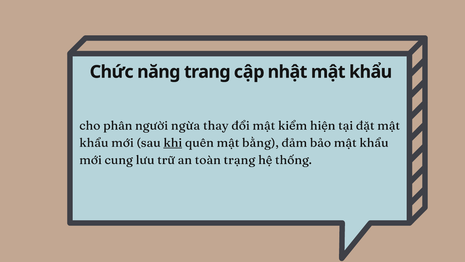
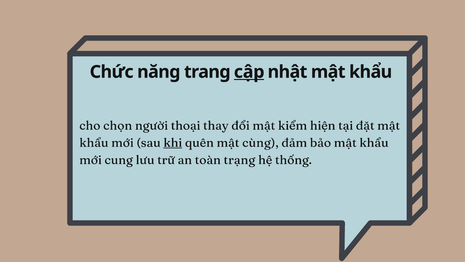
cập underline: none -> present
phân: phân -> chọn
ngừa: ngừa -> thoại
bằng: bằng -> cùng
